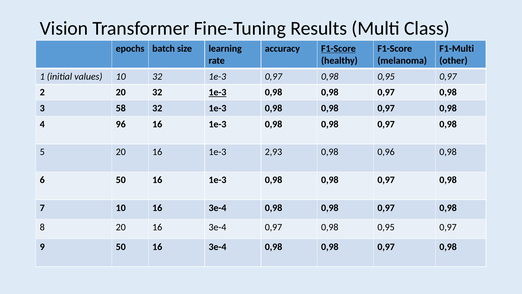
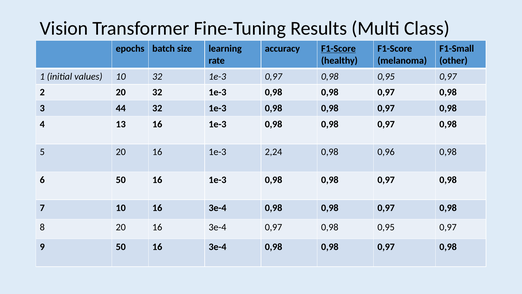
F1-Multi: F1-Multi -> F1-Small
1e-3 at (217, 92) underline: present -> none
58: 58 -> 44
96: 96 -> 13
2,93: 2,93 -> 2,24
